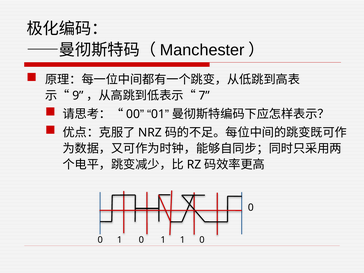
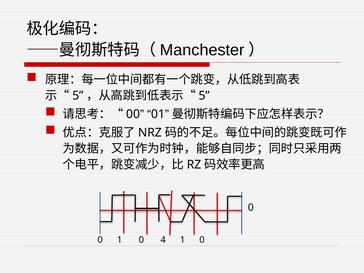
9 at (78, 96): 9 -> 5
7 at (204, 96): 7 -> 5
1 0 1: 1 -> 4
